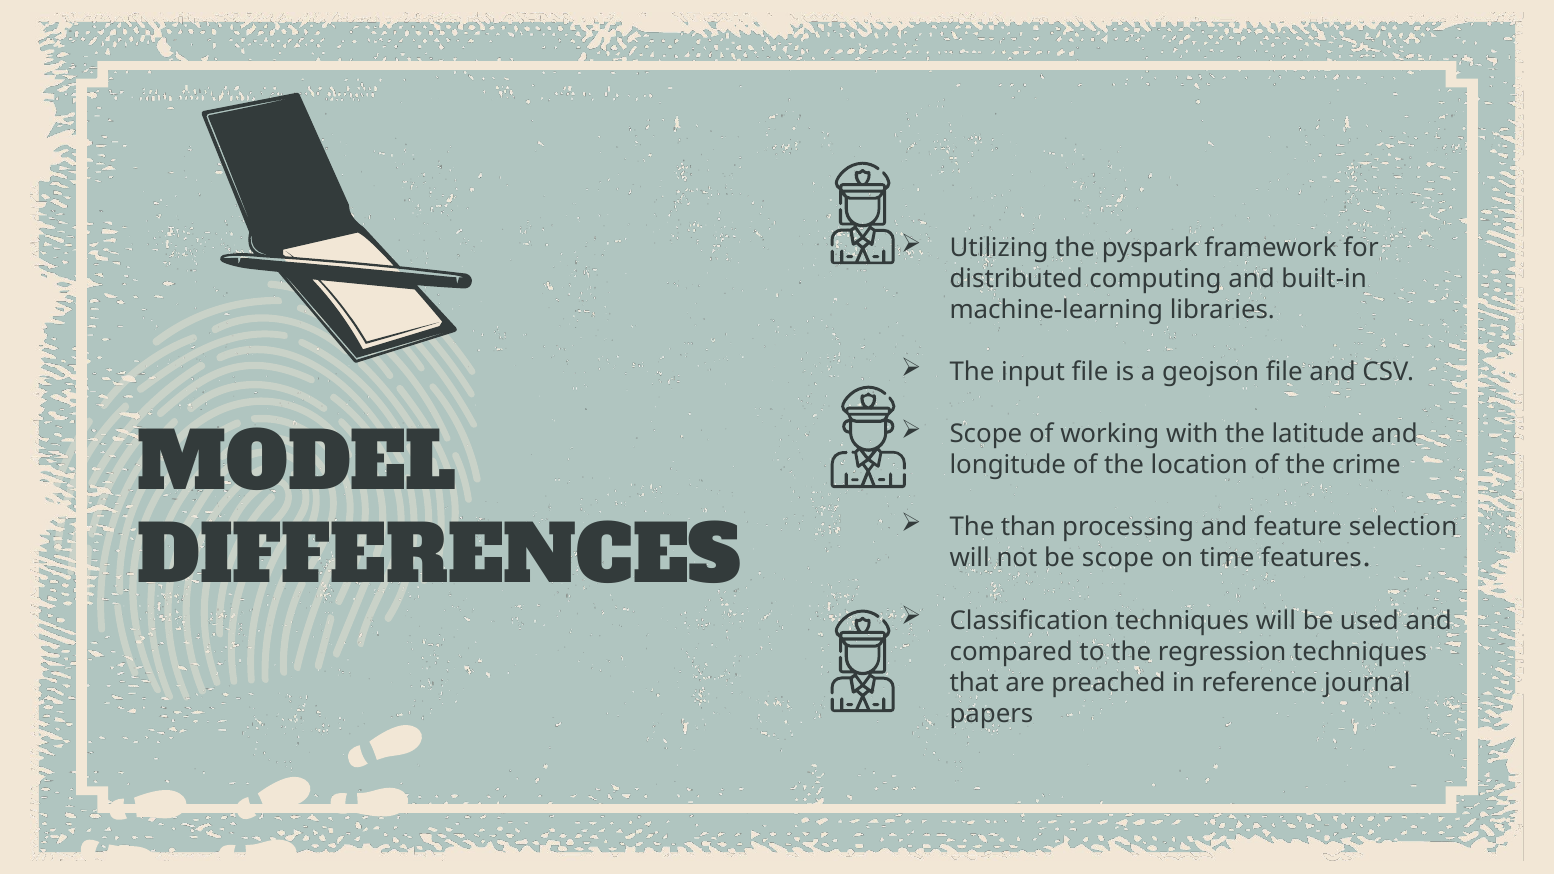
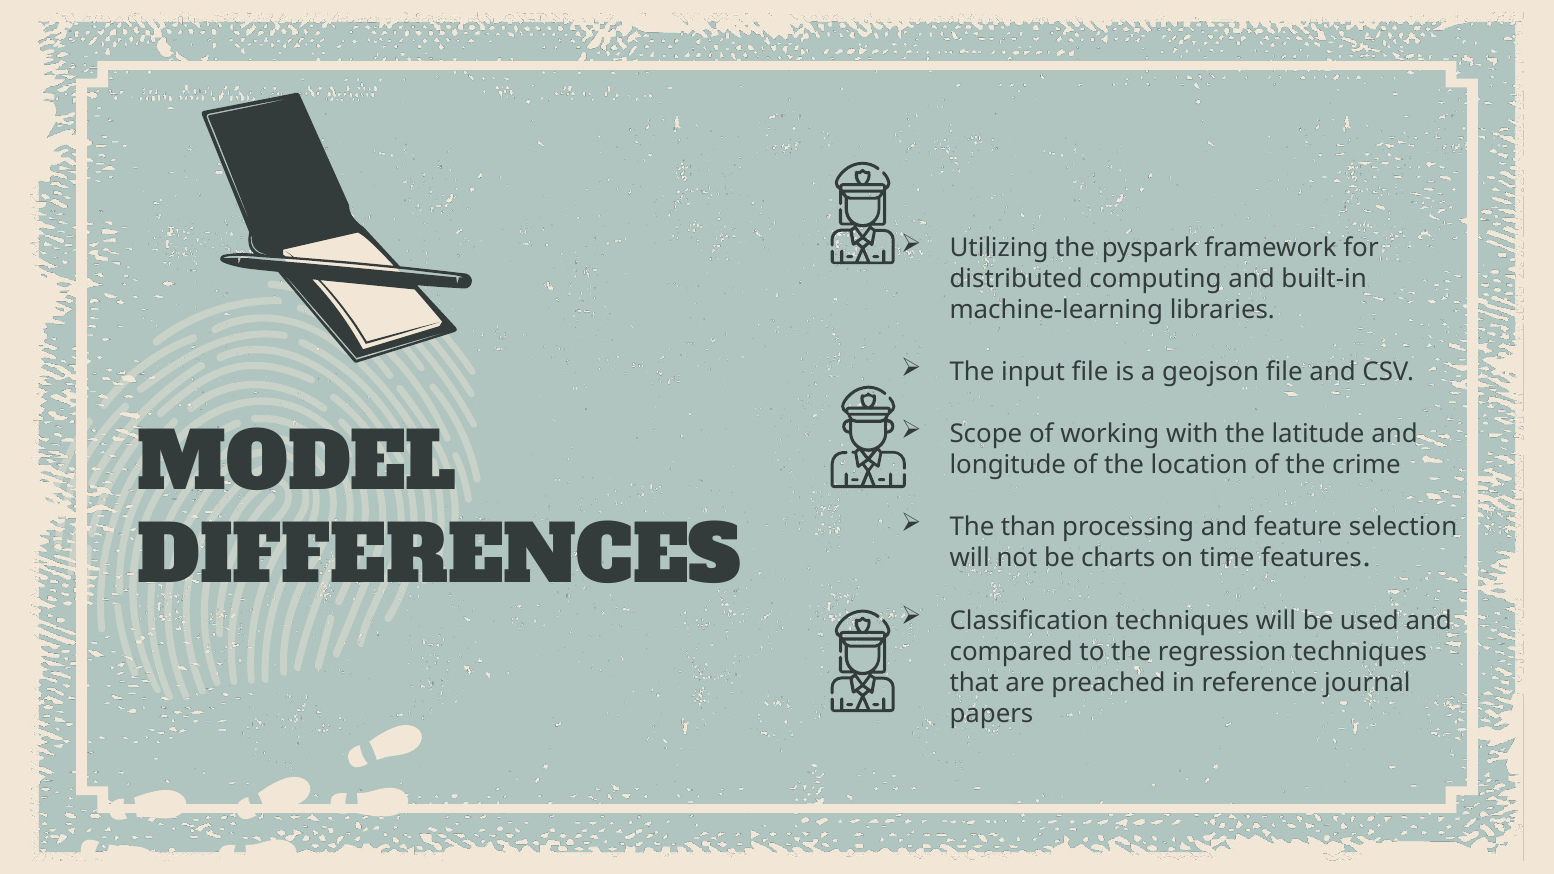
be scope: scope -> charts
